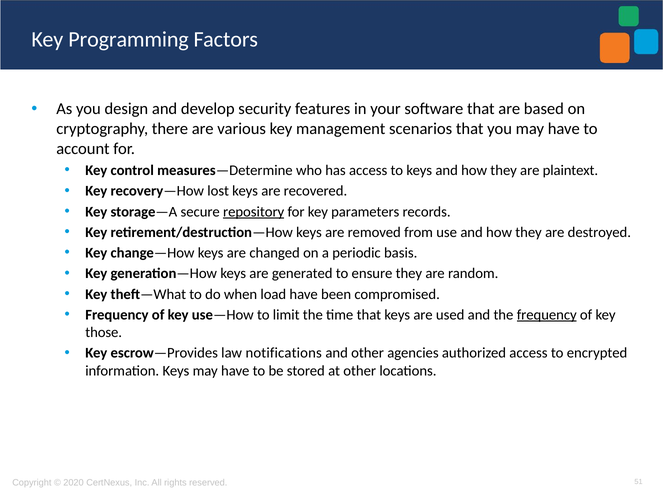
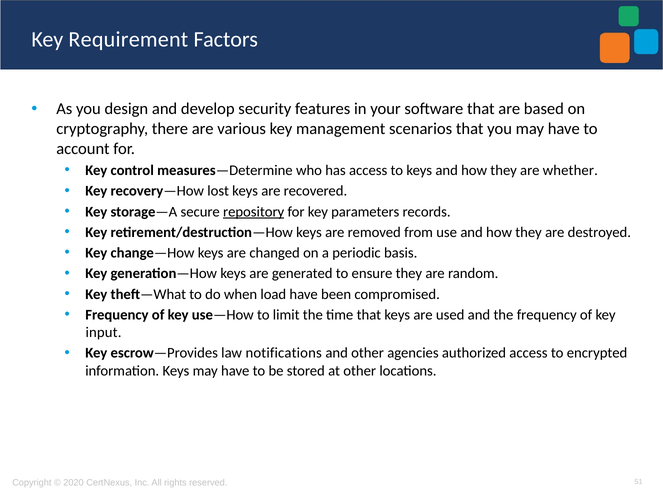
Programming: Programming -> Requirement
plaintext: plaintext -> whether
frequency at (547, 314) underline: present -> none
those: those -> input
